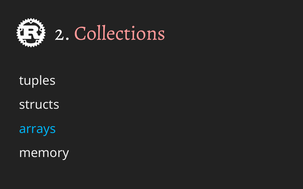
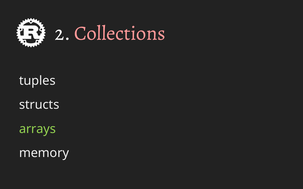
arrays colour: light blue -> light green
